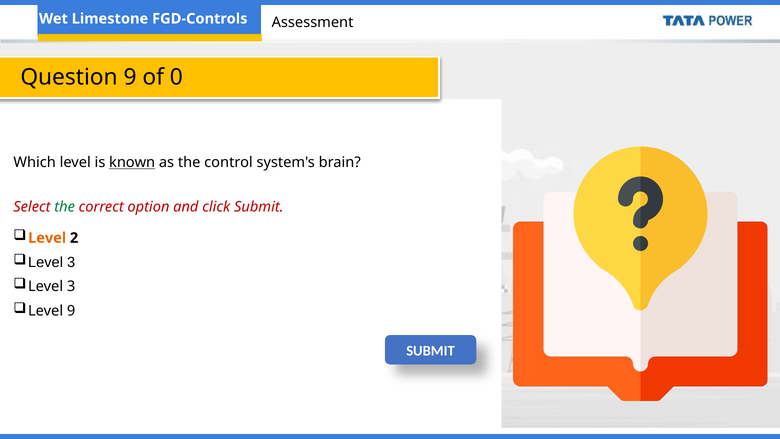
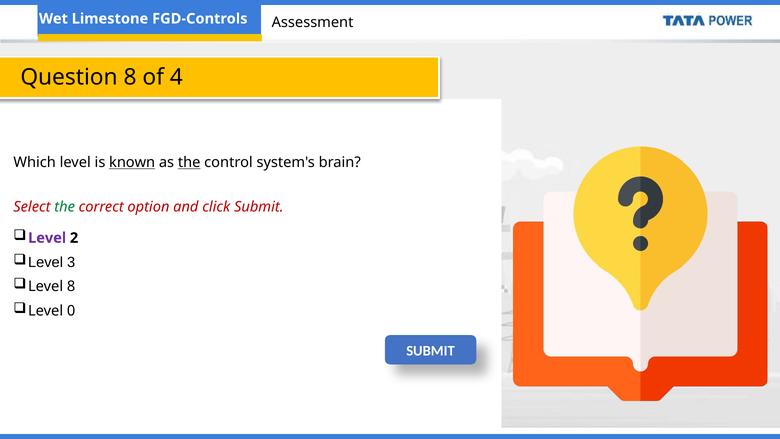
Question 9: 9 -> 8
0: 0 -> 4
the at (189, 162) underline: none -> present
Level at (47, 238) colour: orange -> purple
Level 3: 3 -> 8
Level 9: 9 -> 0
